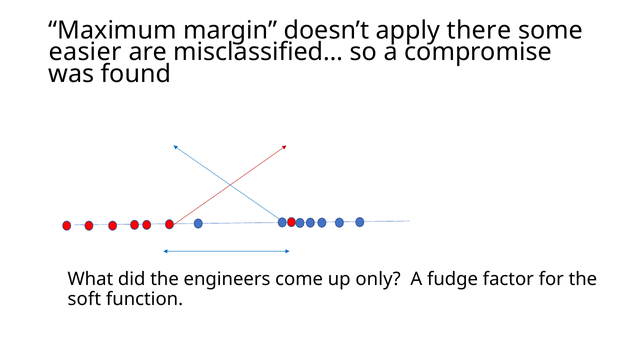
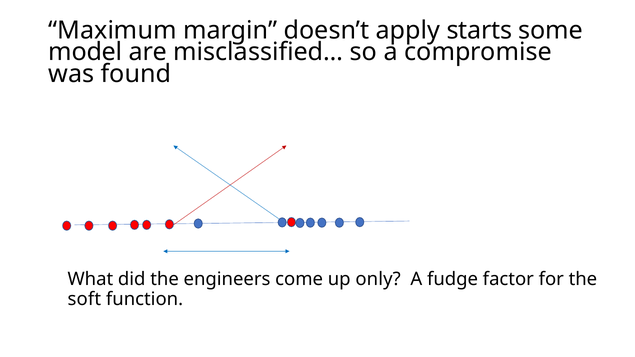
there: there -> starts
easier: easier -> model
